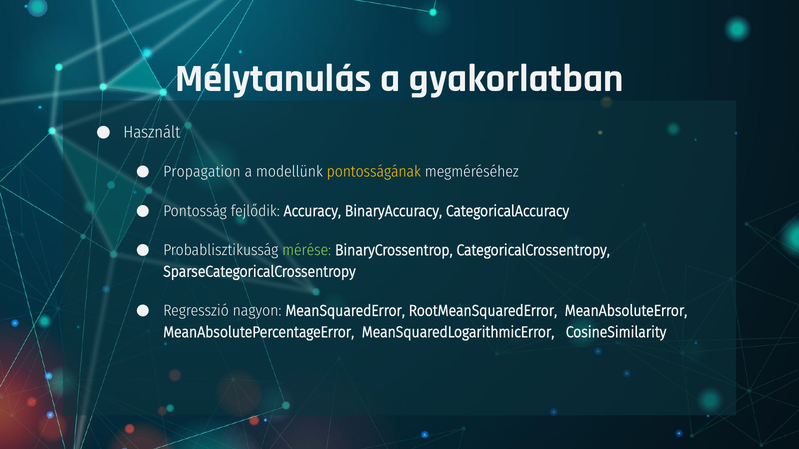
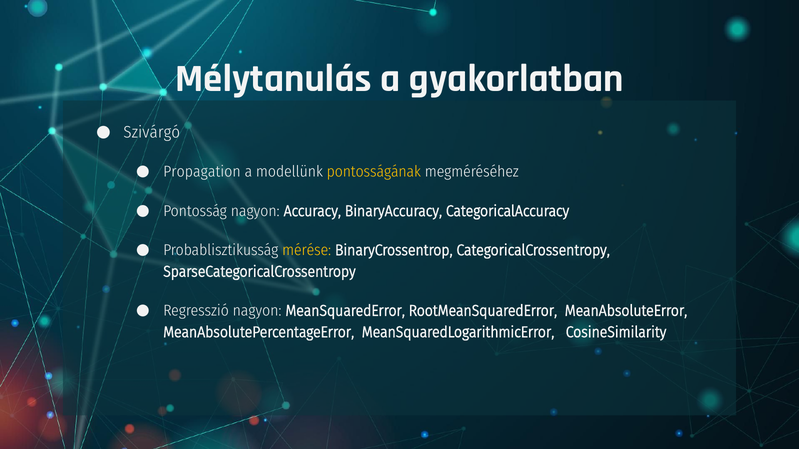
Használt: Használt -> Szivárgó
Pontosság fejlődik: fejlődik -> nagyon
mérése colour: light green -> yellow
